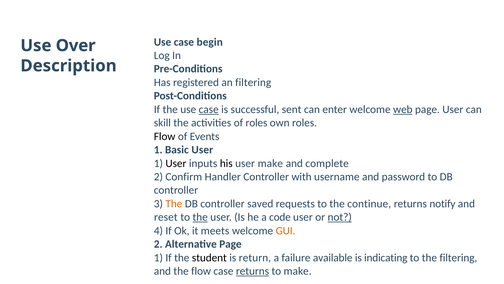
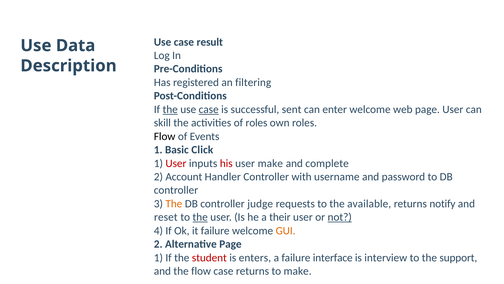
begin: begin -> result
Over: Over -> Data
the at (170, 109) underline: none -> present
web underline: present -> none
Basic User: User -> Click
User at (176, 163) colour: black -> red
his colour: black -> red
Confirm: Confirm -> Account
saved: saved -> judge
continue: continue -> available
code: code -> their
it meets: meets -> failure
student colour: black -> red
return: return -> enters
available: available -> interface
indicating: indicating -> interview
the filtering: filtering -> support
returns at (253, 271) underline: present -> none
